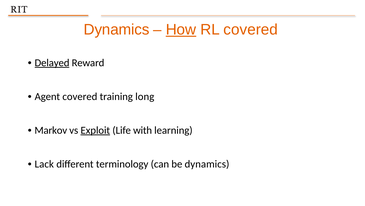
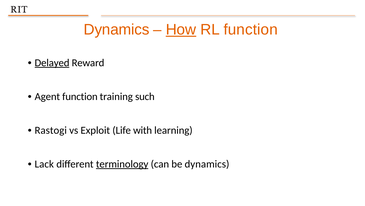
RL covered: covered -> function
Agent covered: covered -> function
long: long -> such
Markov: Markov -> Rastogi
Exploit underline: present -> none
terminology underline: none -> present
